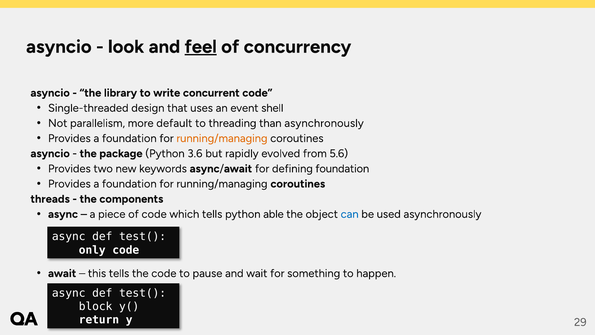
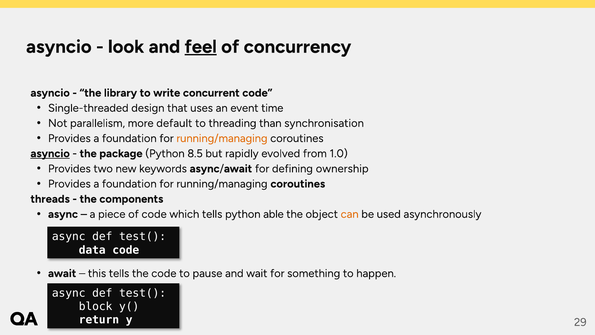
shell: shell -> time
than asynchronously: asynchronously -> synchronisation
asyncio at (50, 153) underline: none -> present
3.6: 3.6 -> 8.5
5.6: 5.6 -> 1.0
defining foundation: foundation -> ownership
can colour: blue -> orange
only: only -> data
